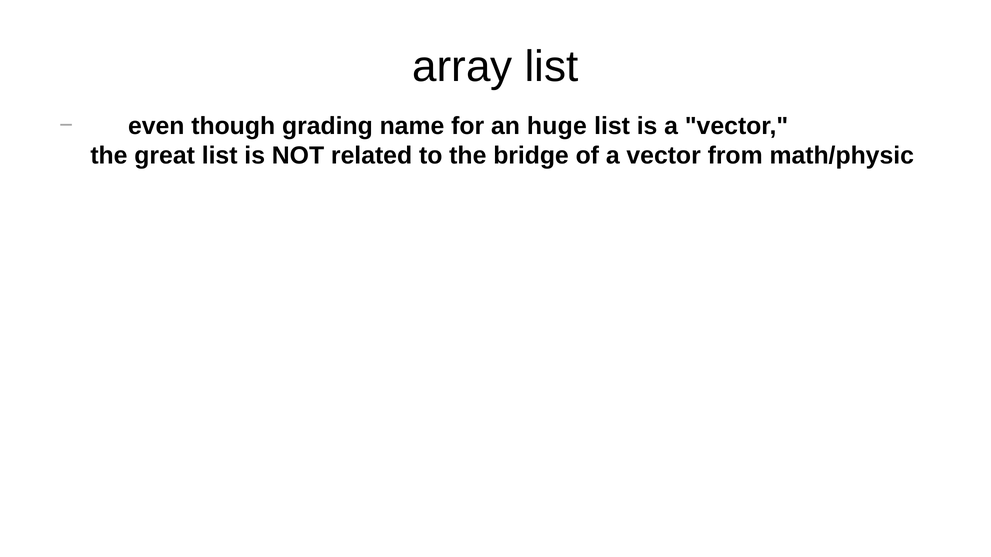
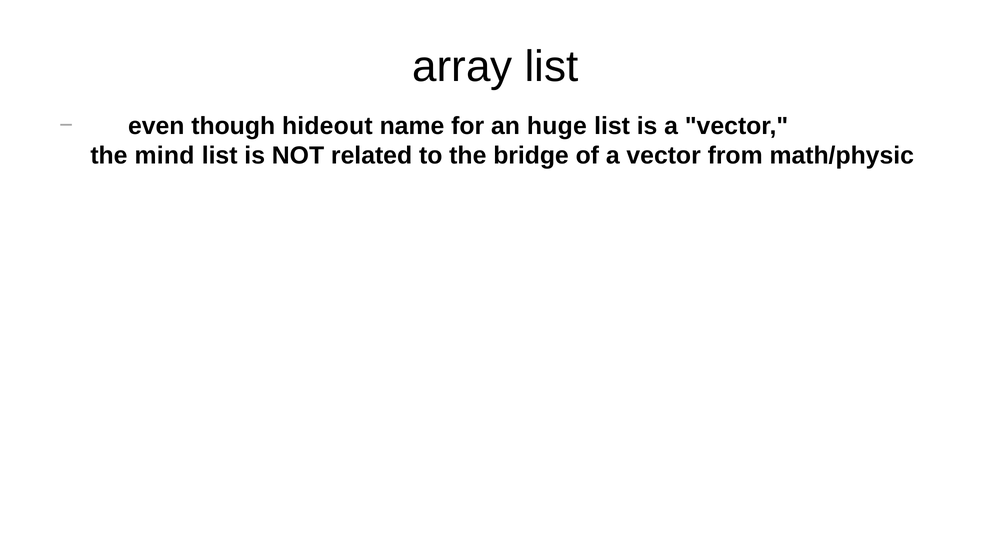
grading: grading -> hideout
great: great -> mind
